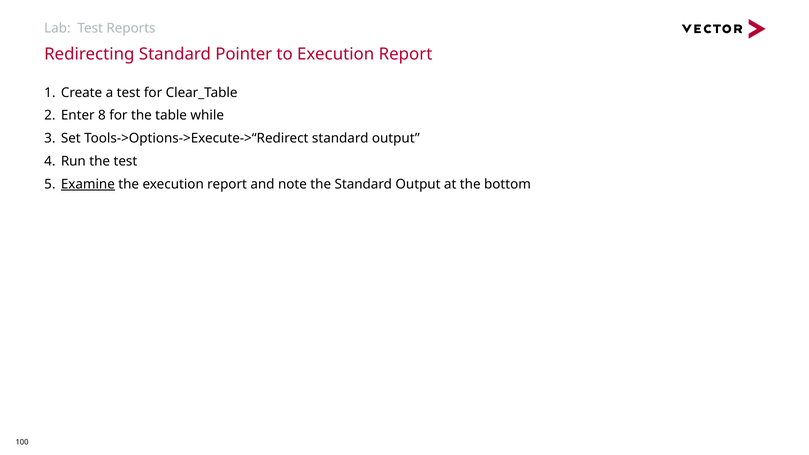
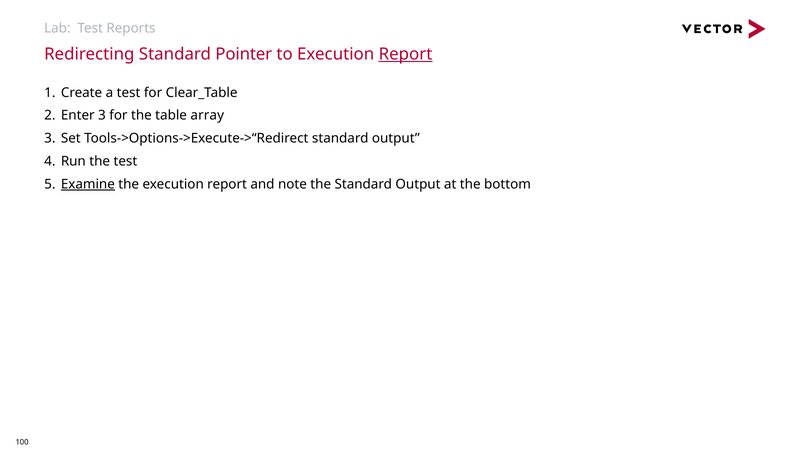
Report at (406, 54) underline: none -> present
Enter 8: 8 -> 3
while: while -> array
